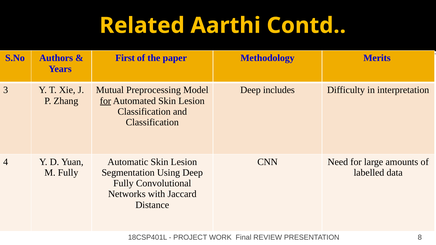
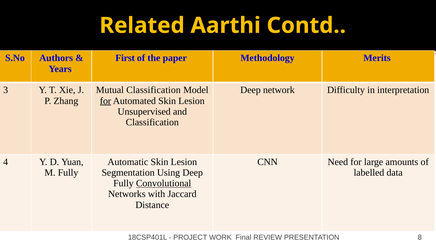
Mutual Preprocessing: Preprocessing -> Classification
includes: includes -> network
Classification at (144, 112): Classification -> Unsupervised
Convolutional underline: none -> present
